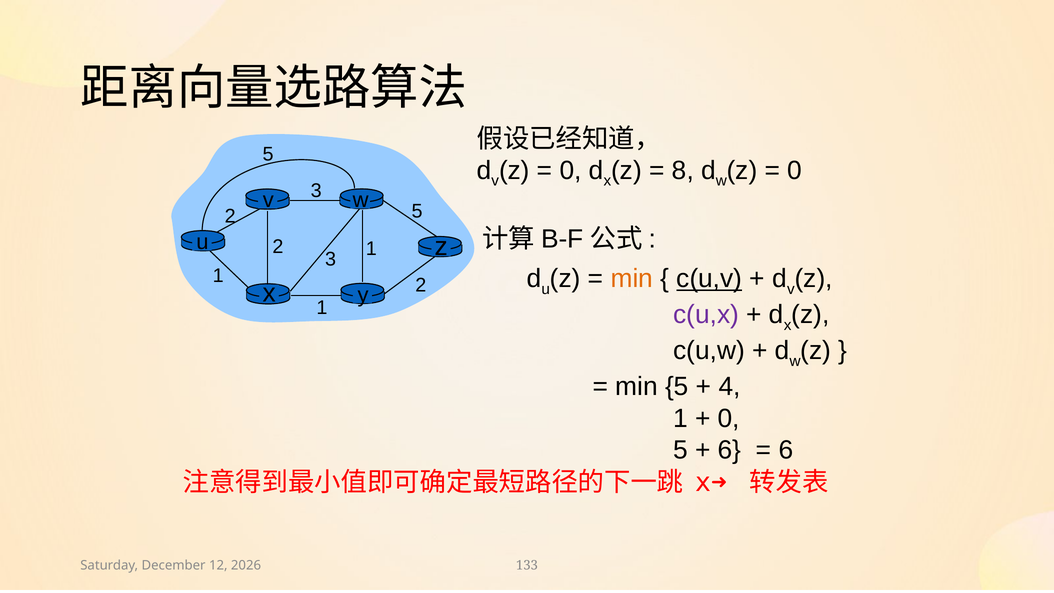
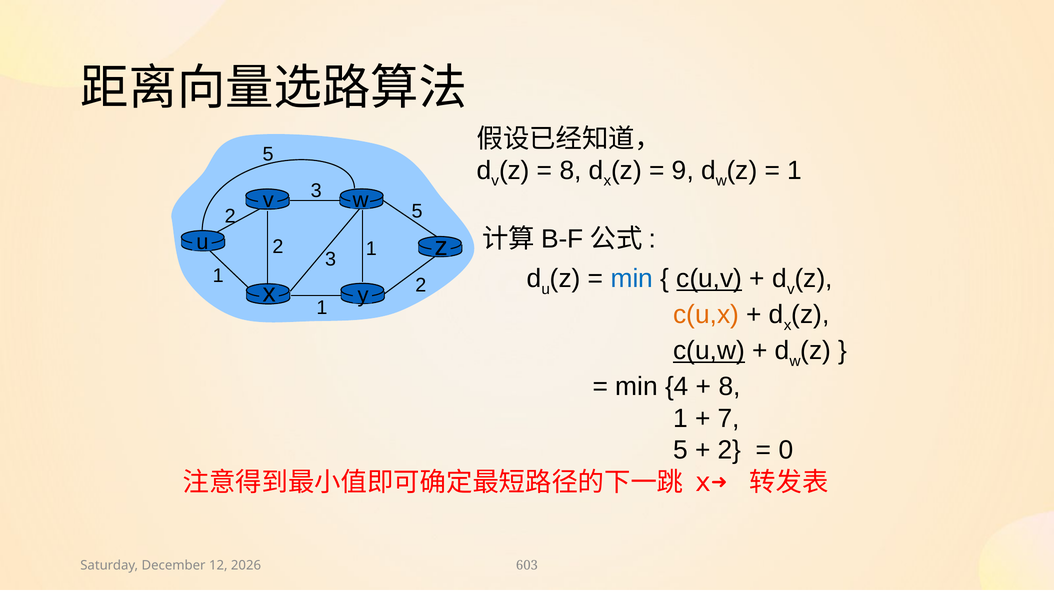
0 at (571, 170): 0 -> 8
8: 8 -> 9
0 at (795, 170): 0 -> 1
min at (632, 279) colour: orange -> blue
c(u,x colour: purple -> orange
c(u,w underline: none -> present
min 5: 5 -> 4
4 at (730, 387): 4 -> 8
0 at (729, 418): 0 -> 7
6 at (730, 450): 6 -> 2
6 at (786, 450): 6 -> 0
133: 133 -> 603
